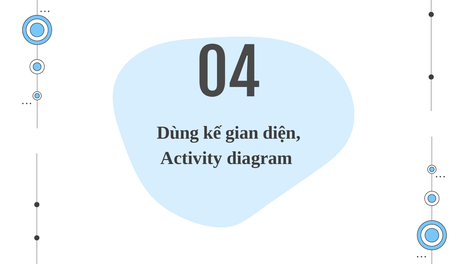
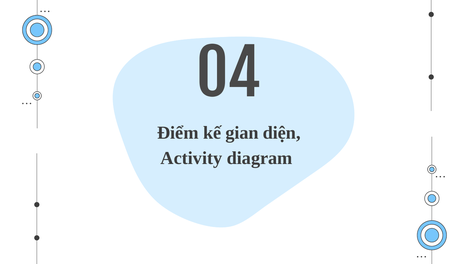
Dùng: Dùng -> Điểm
